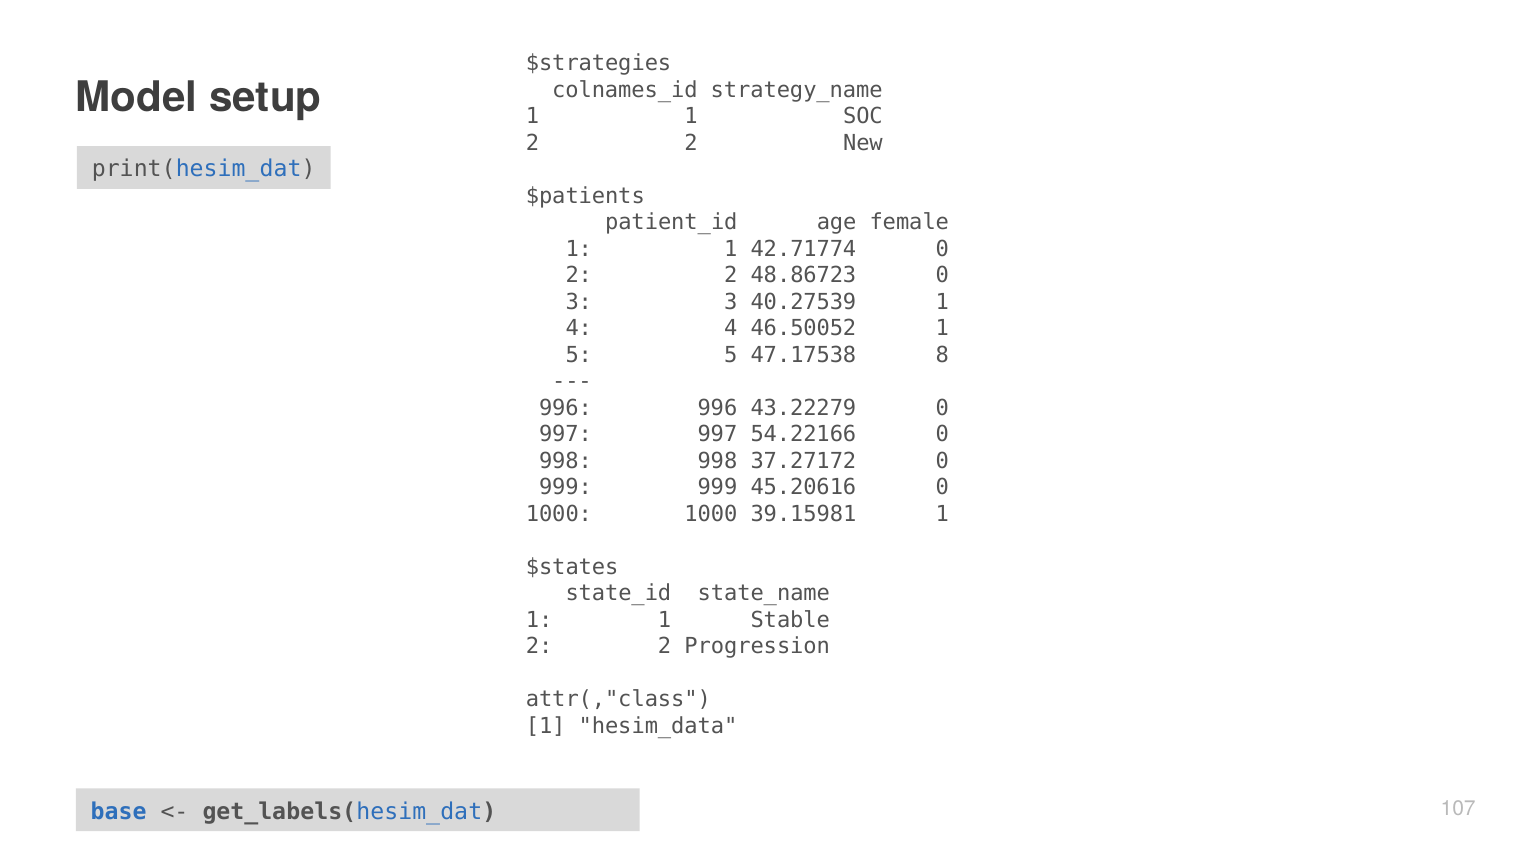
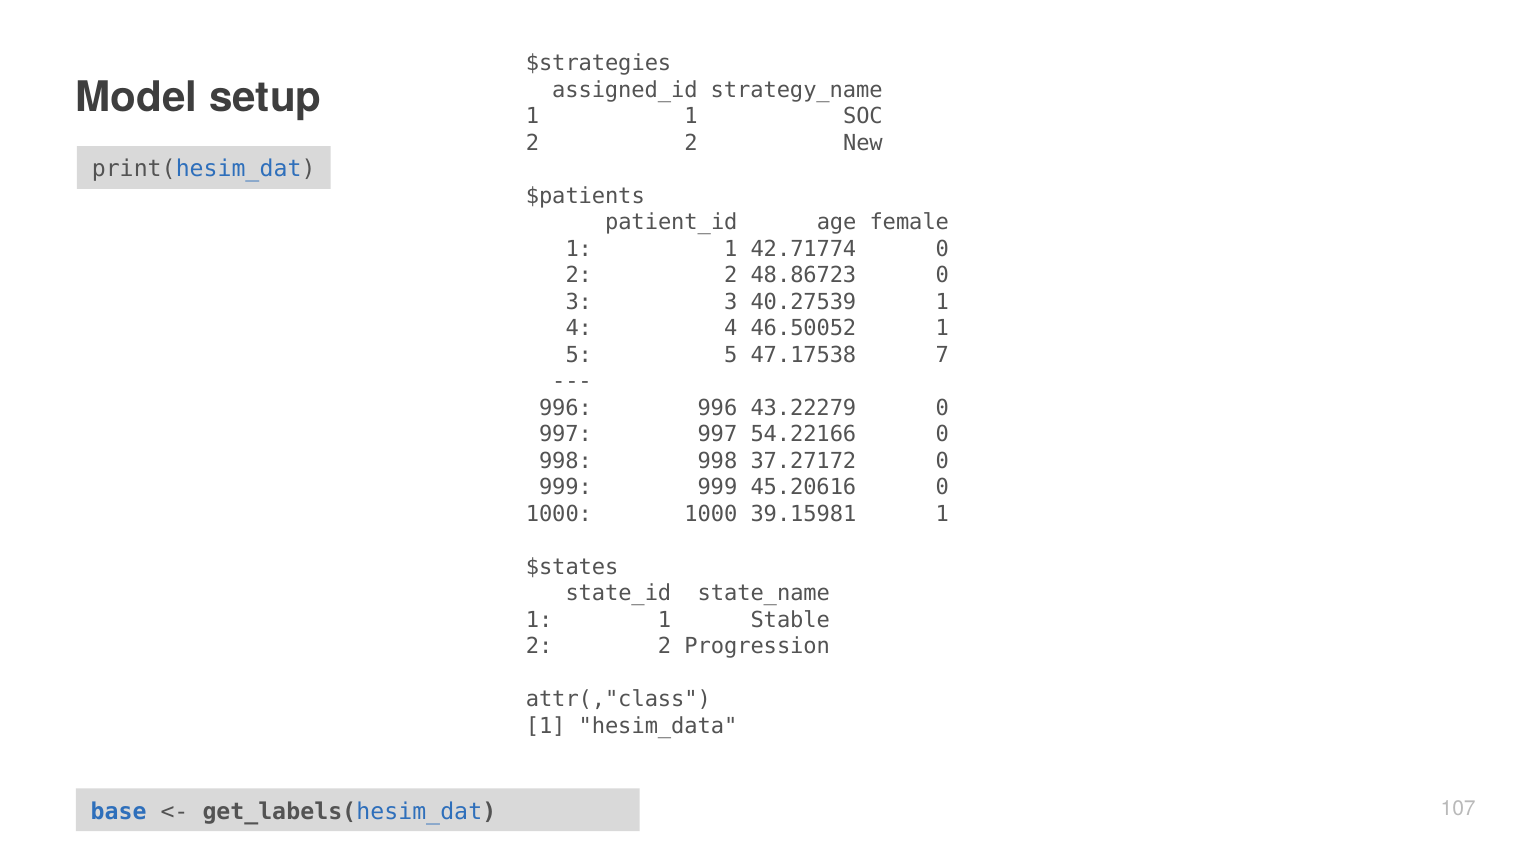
colnames_id: colnames_id -> assigned_id
8: 8 -> 7
